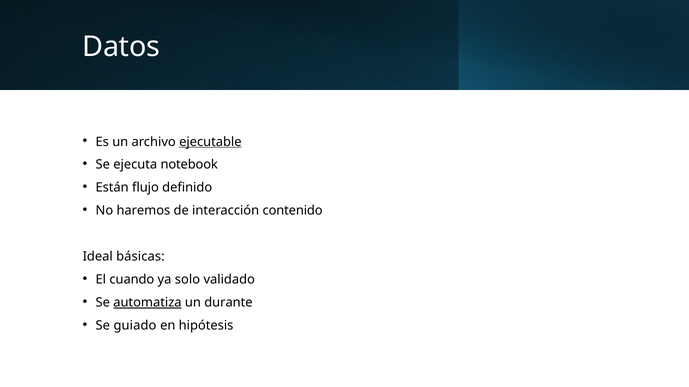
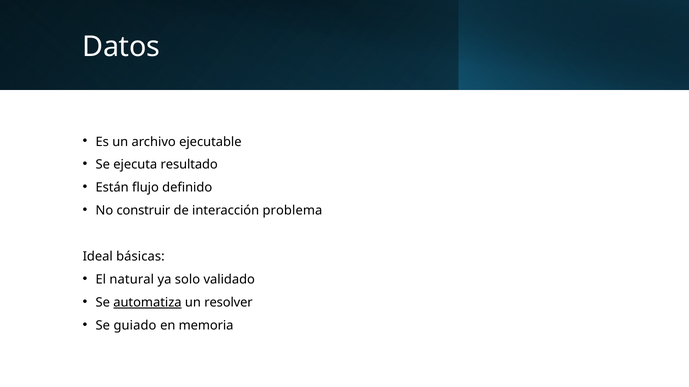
ejecutable underline: present -> none
notebook: notebook -> resultado
haremos: haremos -> construir
contenido: contenido -> problema
cuando: cuando -> natural
durante: durante -> resolver
hipótesis: hipótesis -> memoria
